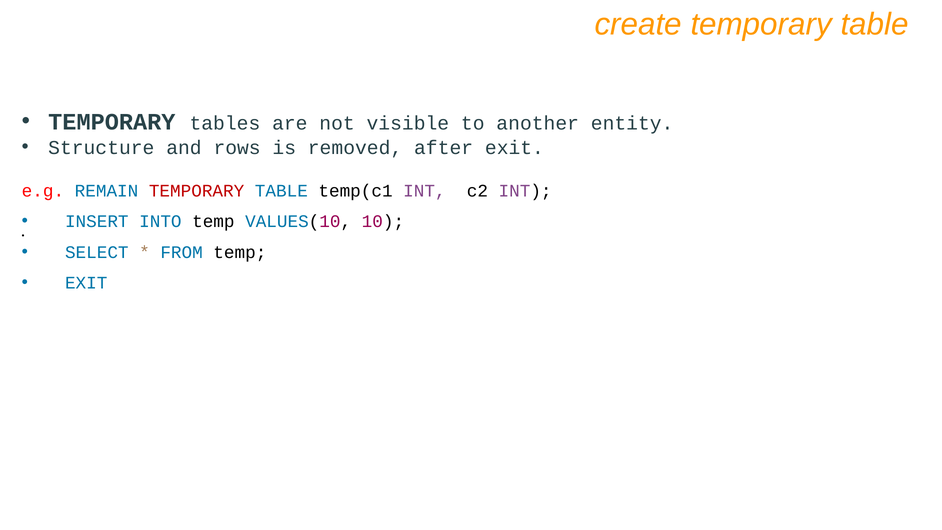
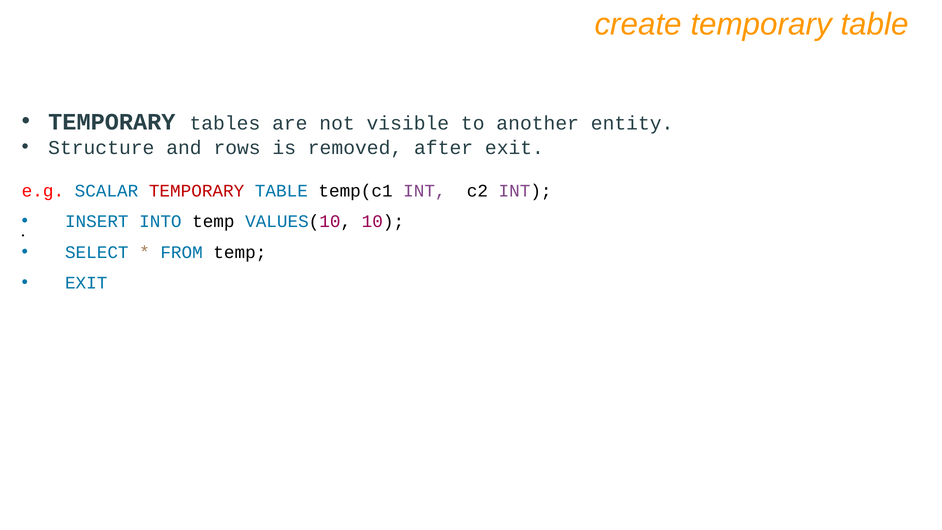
REMAIN: REMAIN -> SCALAR
